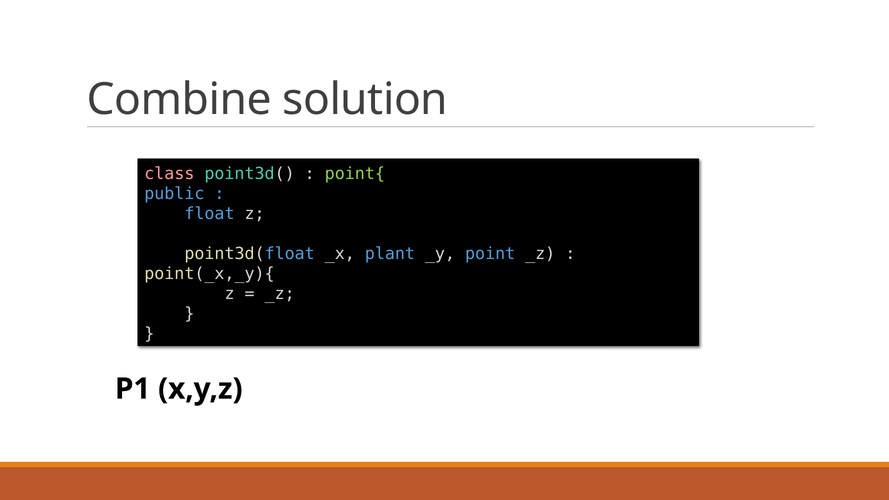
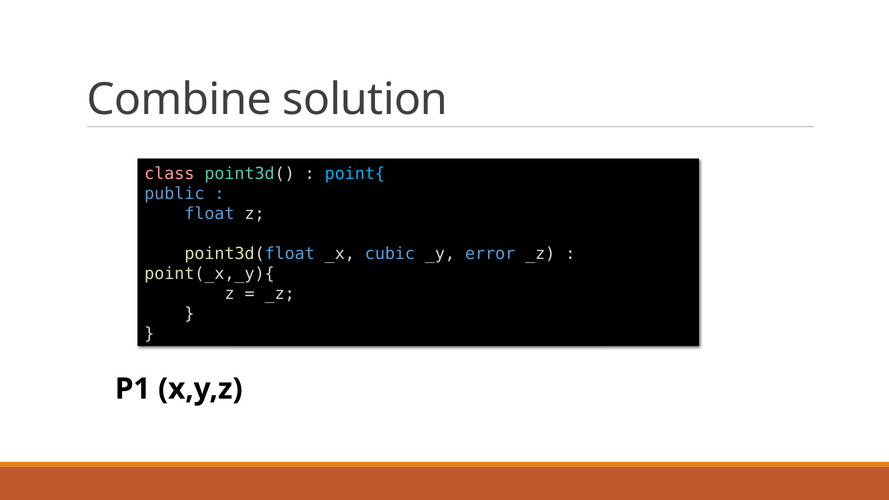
point{ colour: light green -> light blue
plant: plant -> cubic
point: point -> error
